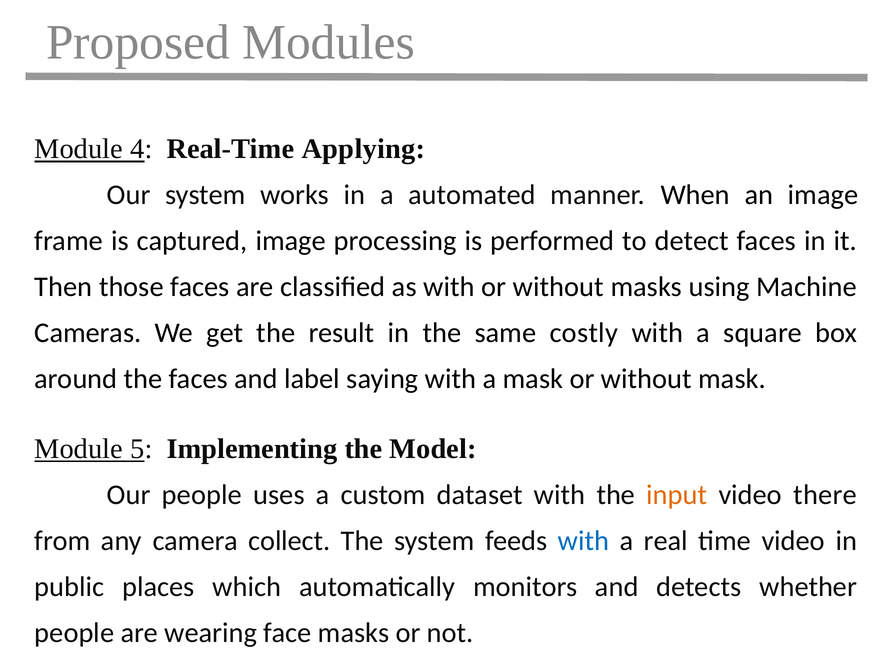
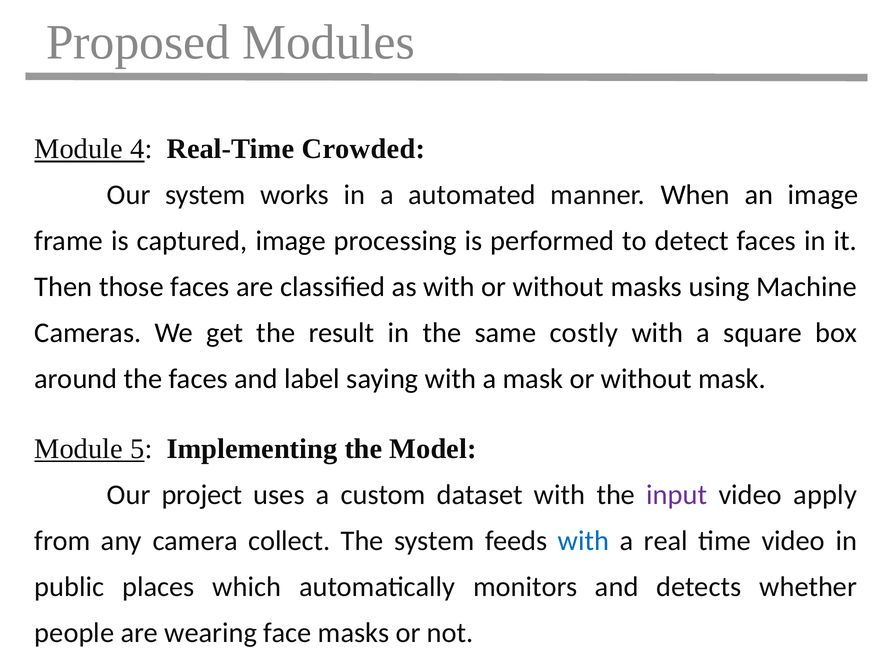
Applying: Applying -> Crowded
Our people: people -> project
input colour: orange -> purple
there: there -> apply
